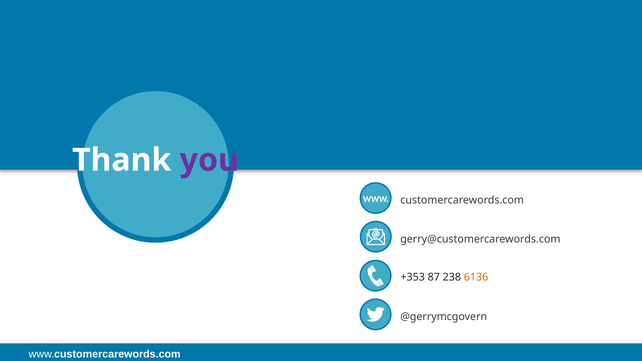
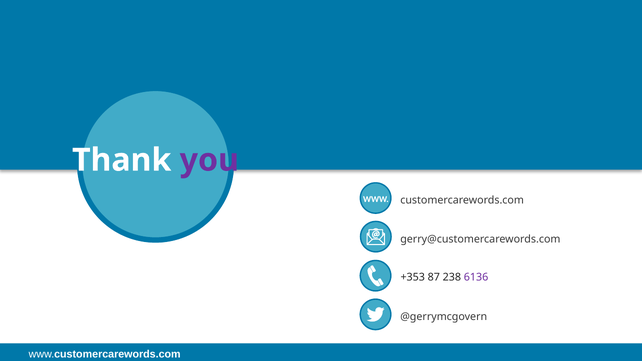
6136 colour: orange -> purple
